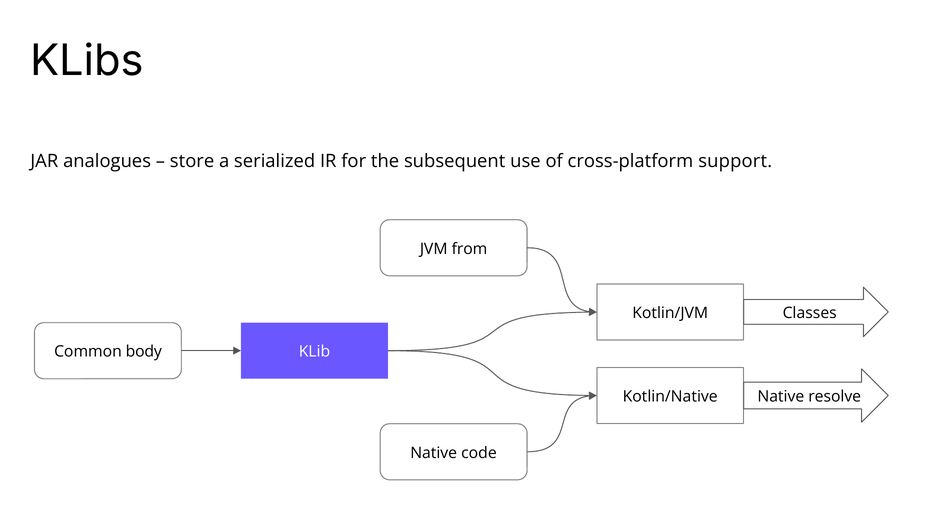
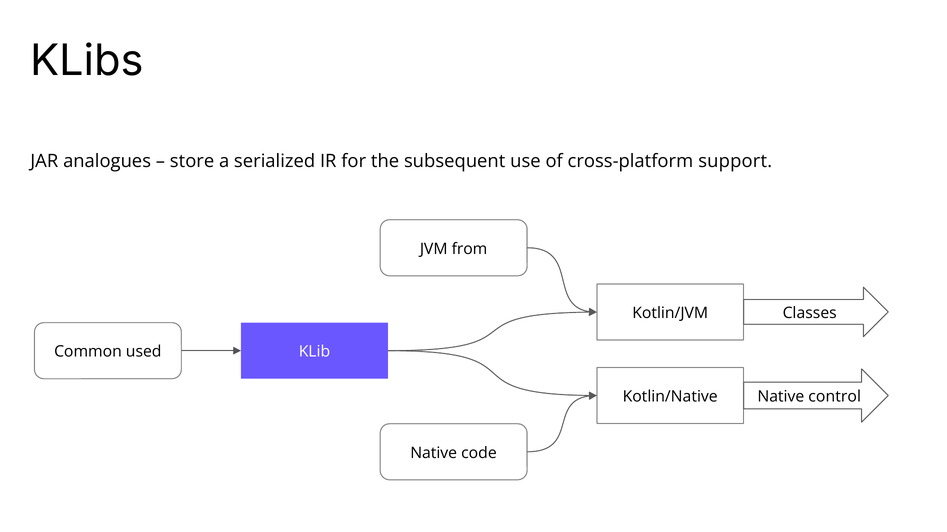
body: body -> used
resolve: resolve -> control
